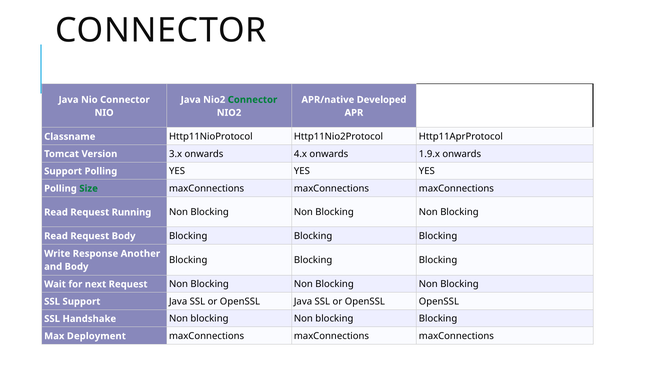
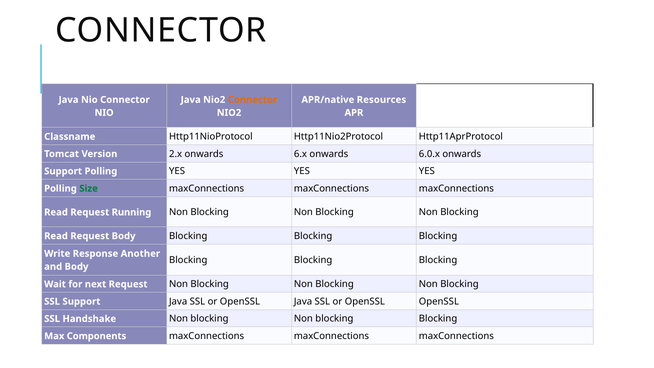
Connector at (253, 100) colour: green -> orange
Developed: Developed -> Resources
3.x: 3.x -> 2.x
4.x: 4.x -> 6.x
1.9.x: 1.9.x -> 6.0.x
Deployment: Deployment -> Components
